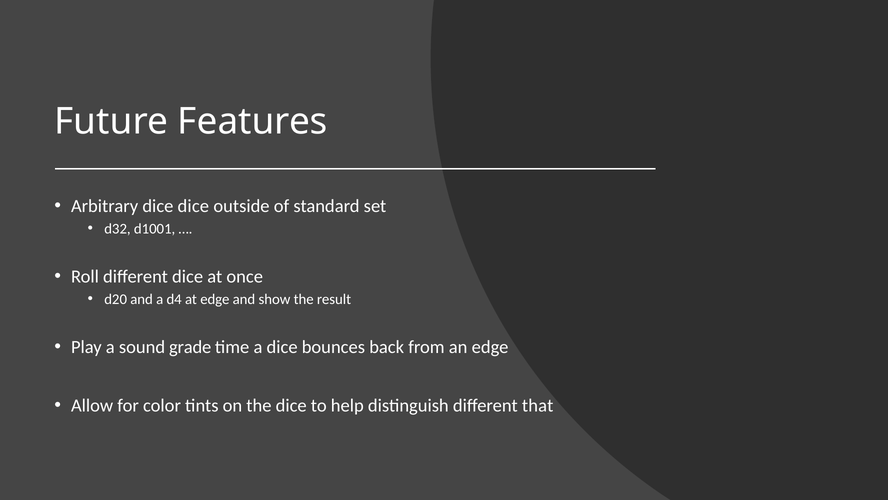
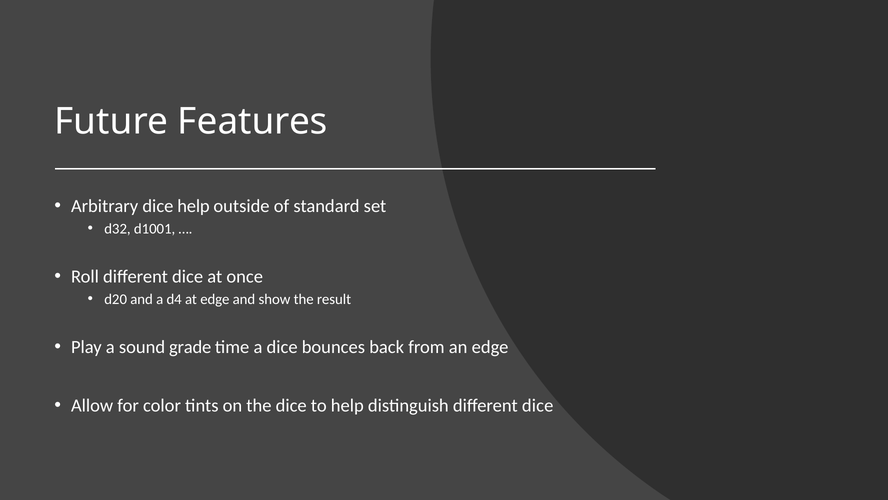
dice dice: dice -> help
distinguish different that: that -> dice
